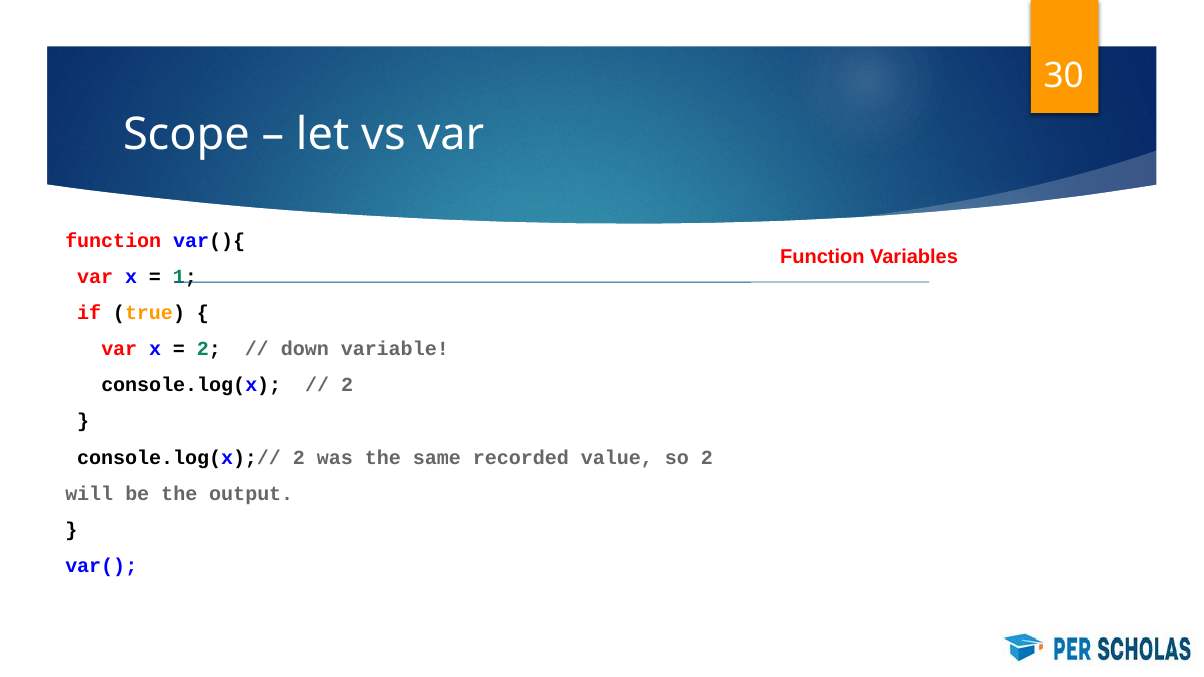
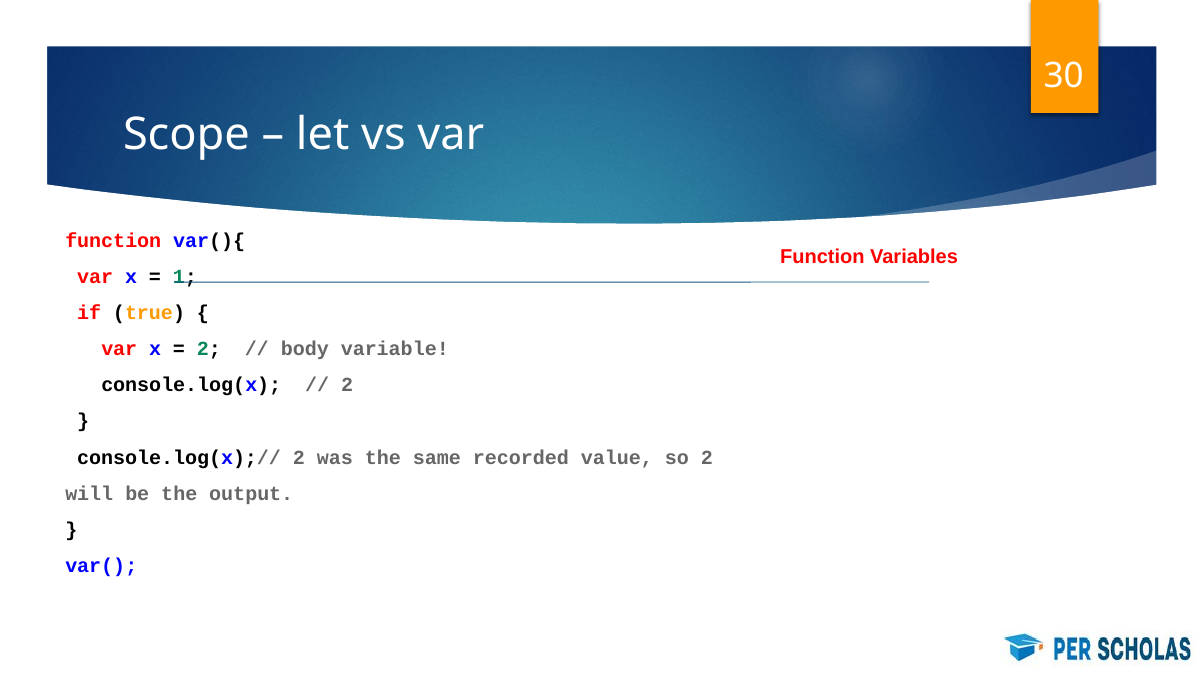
down: down -> body
